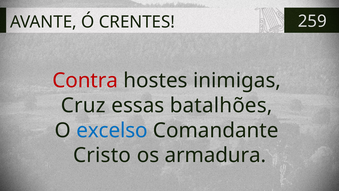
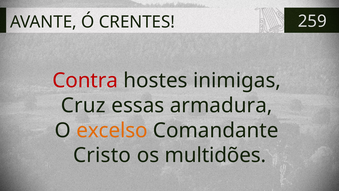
batalhões: batalhões -> armadura
excelso colour: blue -> orange
armadura: armadura -> multidões
